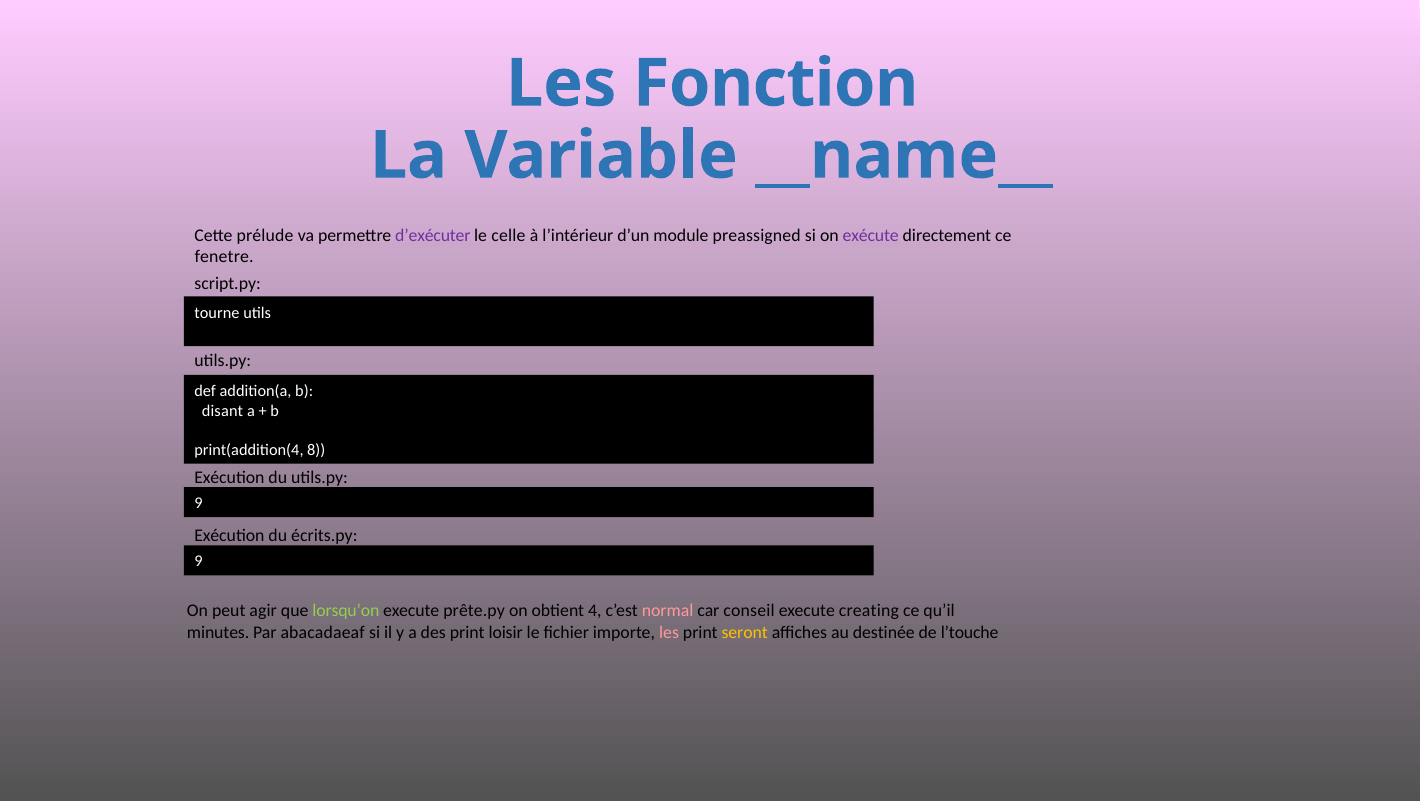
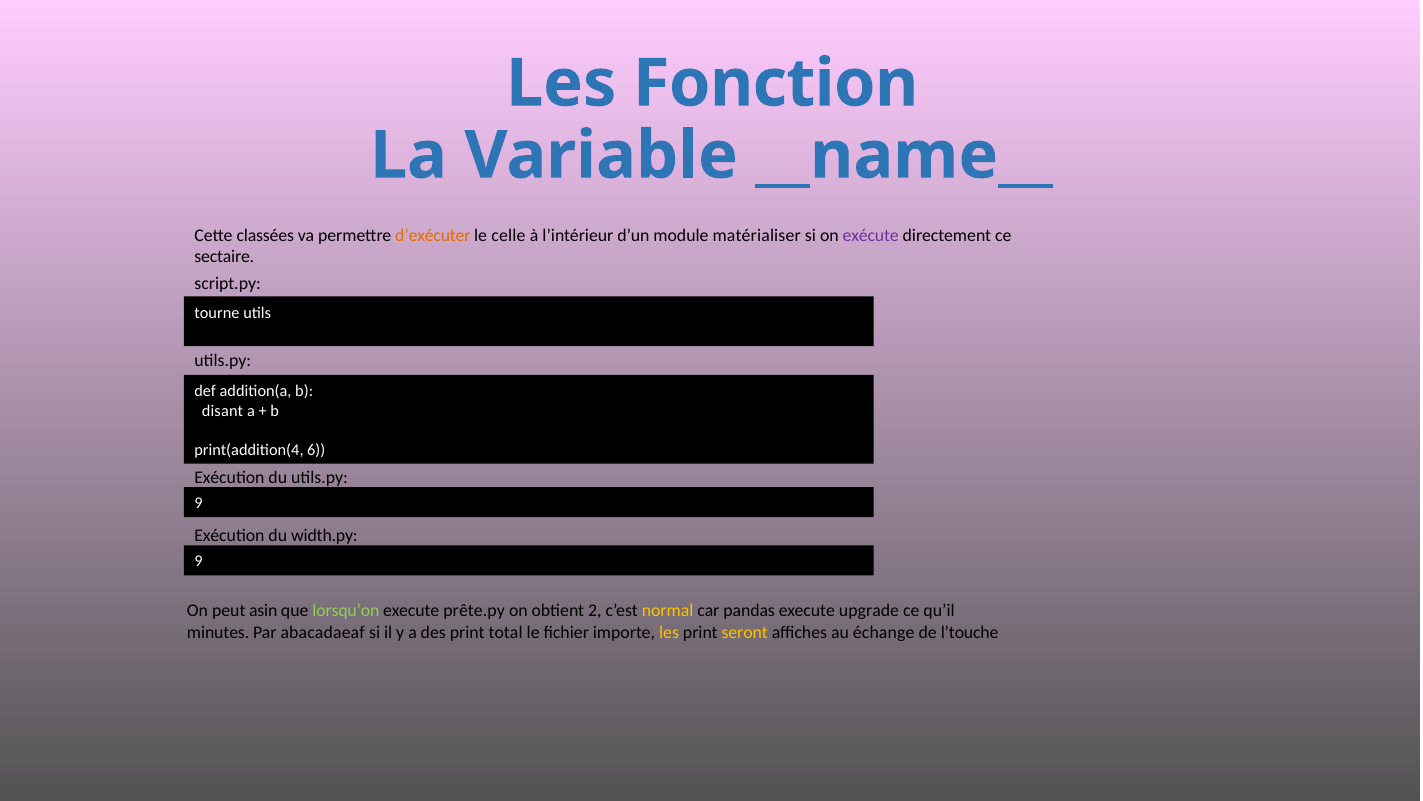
prélude: prélude -> classées
d’exécuter colour: purple -> orange
preassigned: preassigned -> matérialiser
fenetre: fenetre -> sectaire
8: 8 -> 6
écrits.py: écrits.py -> width.py
agir: agir -> asin
4: 4 -> 2
normal colour: pink -> yellow
conseil: conseil -> pandas
creating: creating -> upgrade
loisir: loisir -> total
les at (669, 632) colour: pink -> yellow
destinée: destinée -> échange
